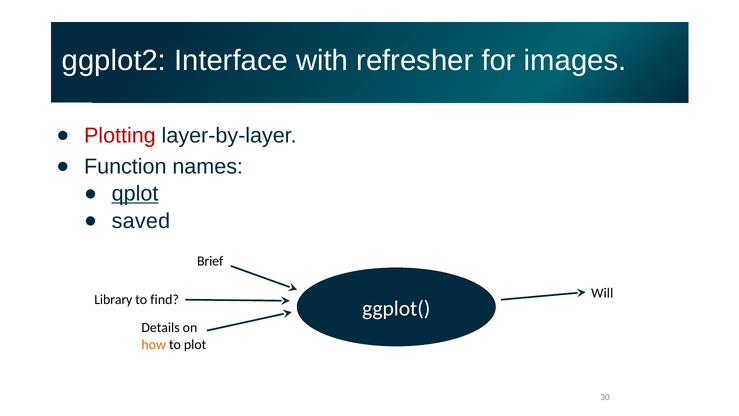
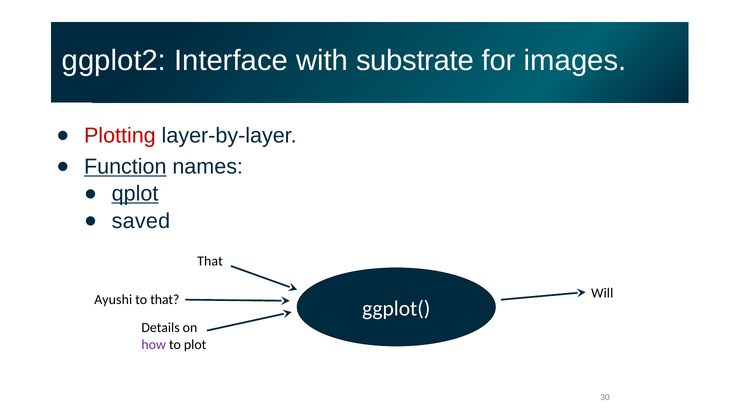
refresher: refresher -> substrate
Function underline: none -> present
Brief at (210, 261): Brief -> That
Library: Library -> Ayushi
to find: find -> that
how colour: orange -> purple
